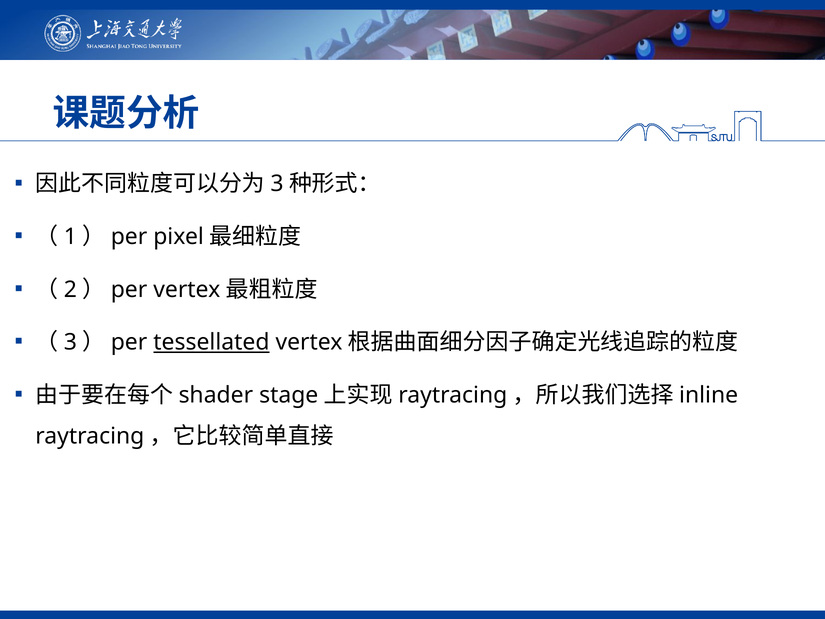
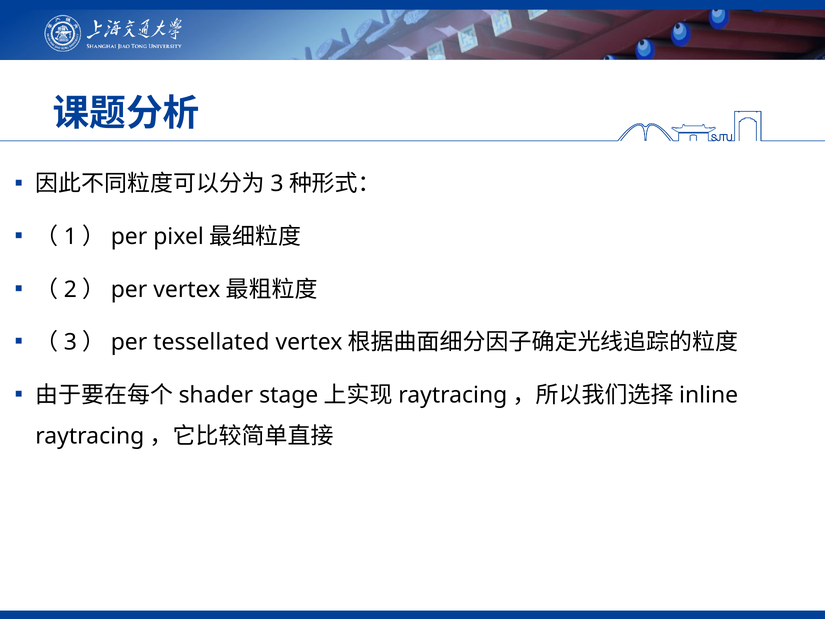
tessellated underline: present -> none
